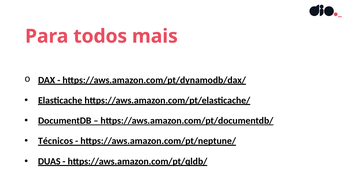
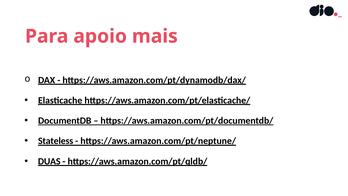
todos: todos -> apoio
Técnicos: Técnicos -> Stateless
